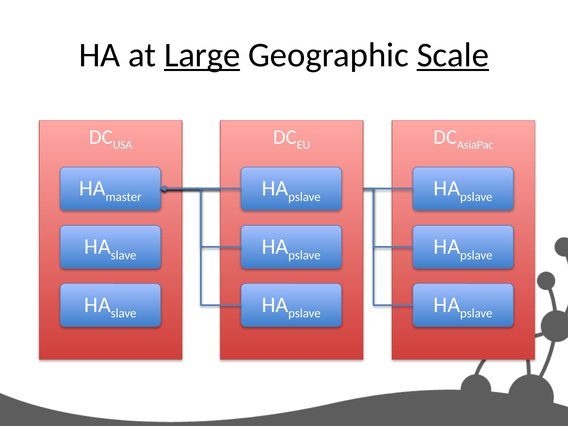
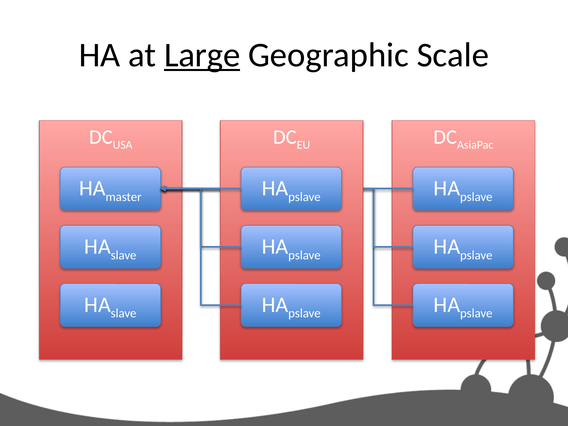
Scale underline: present -> none
